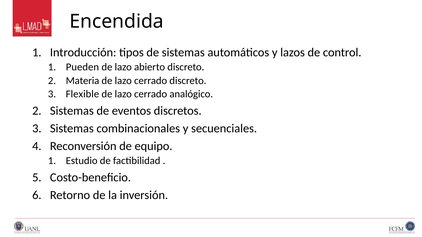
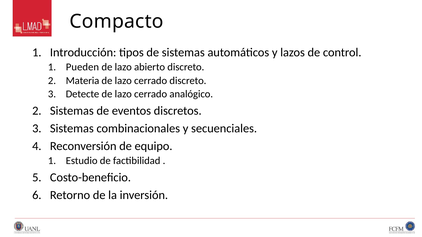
Encendida: Encendida -> Compacto
Flexible: Flexible -> Detecte
